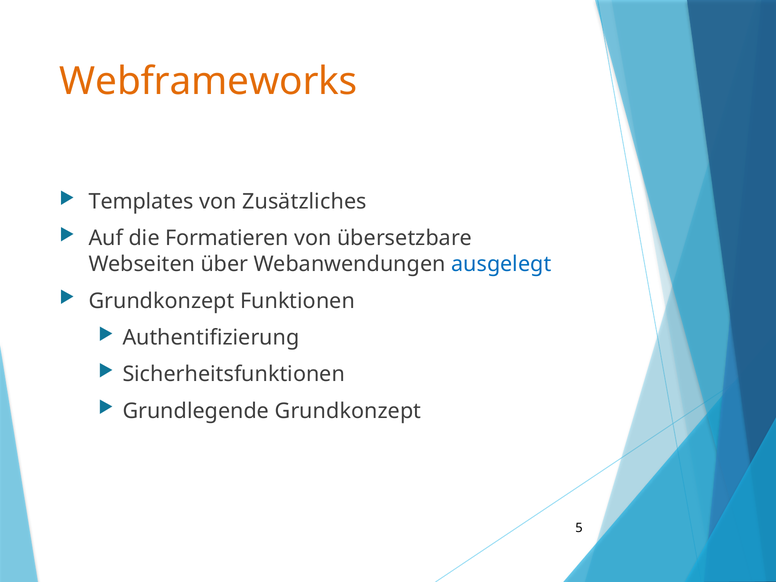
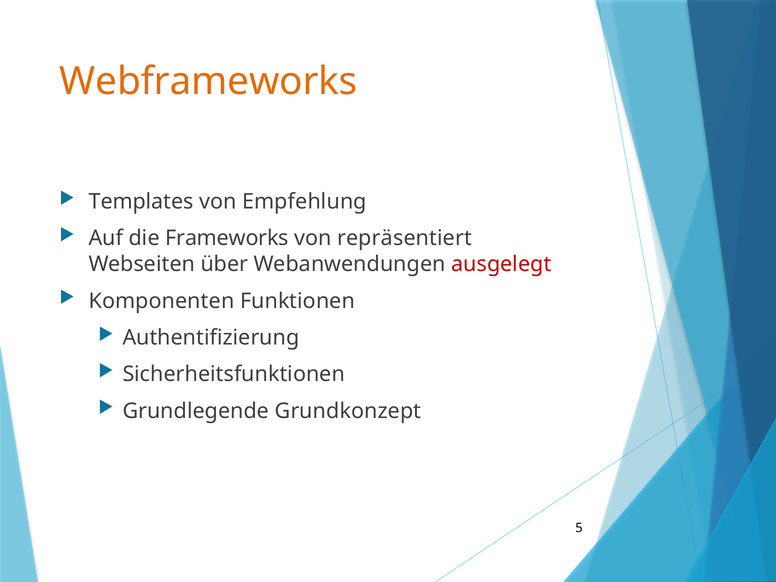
Zusätzliches: Zusätzliches -> Empfehlung
Formatieren: Formatieren -> Frameworks
übersetzbare: übersetzbare -> repräsentiert
ausgelegt colour: blue -> red
Grundkonzept at (162, 301): Grundkonzept -> Komponenten
